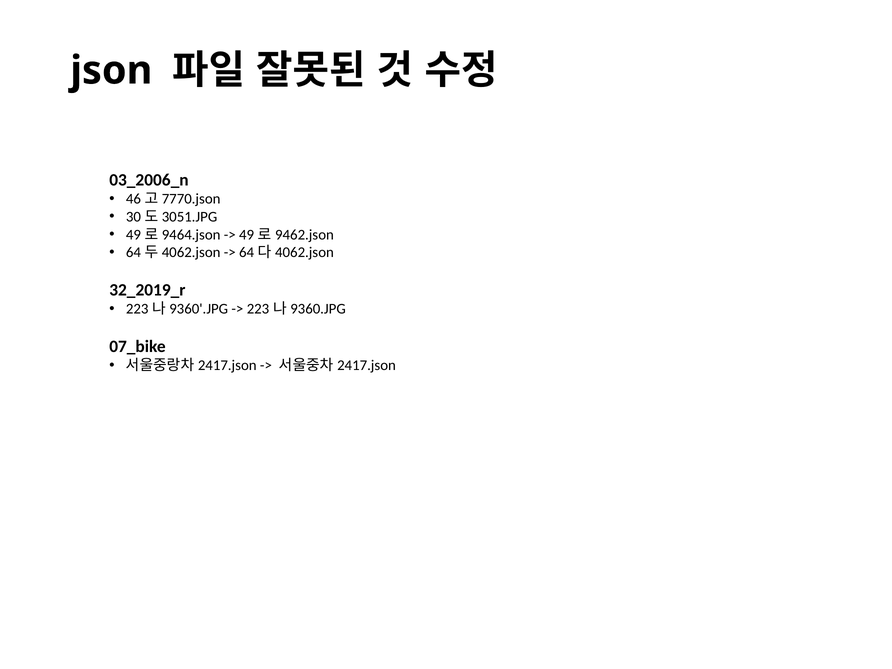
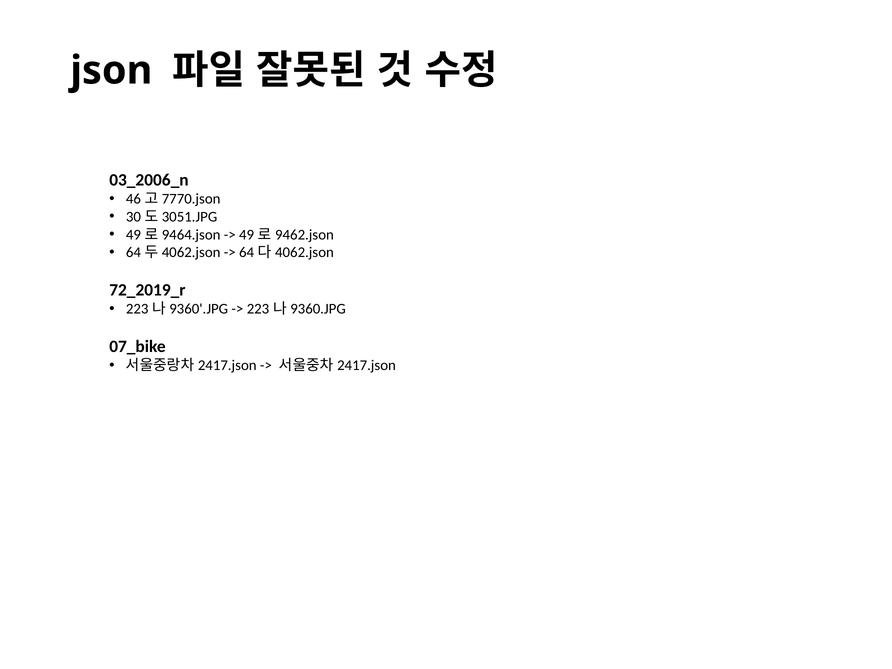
32_2019_r: 32_2019_r -> 72_2019_r
